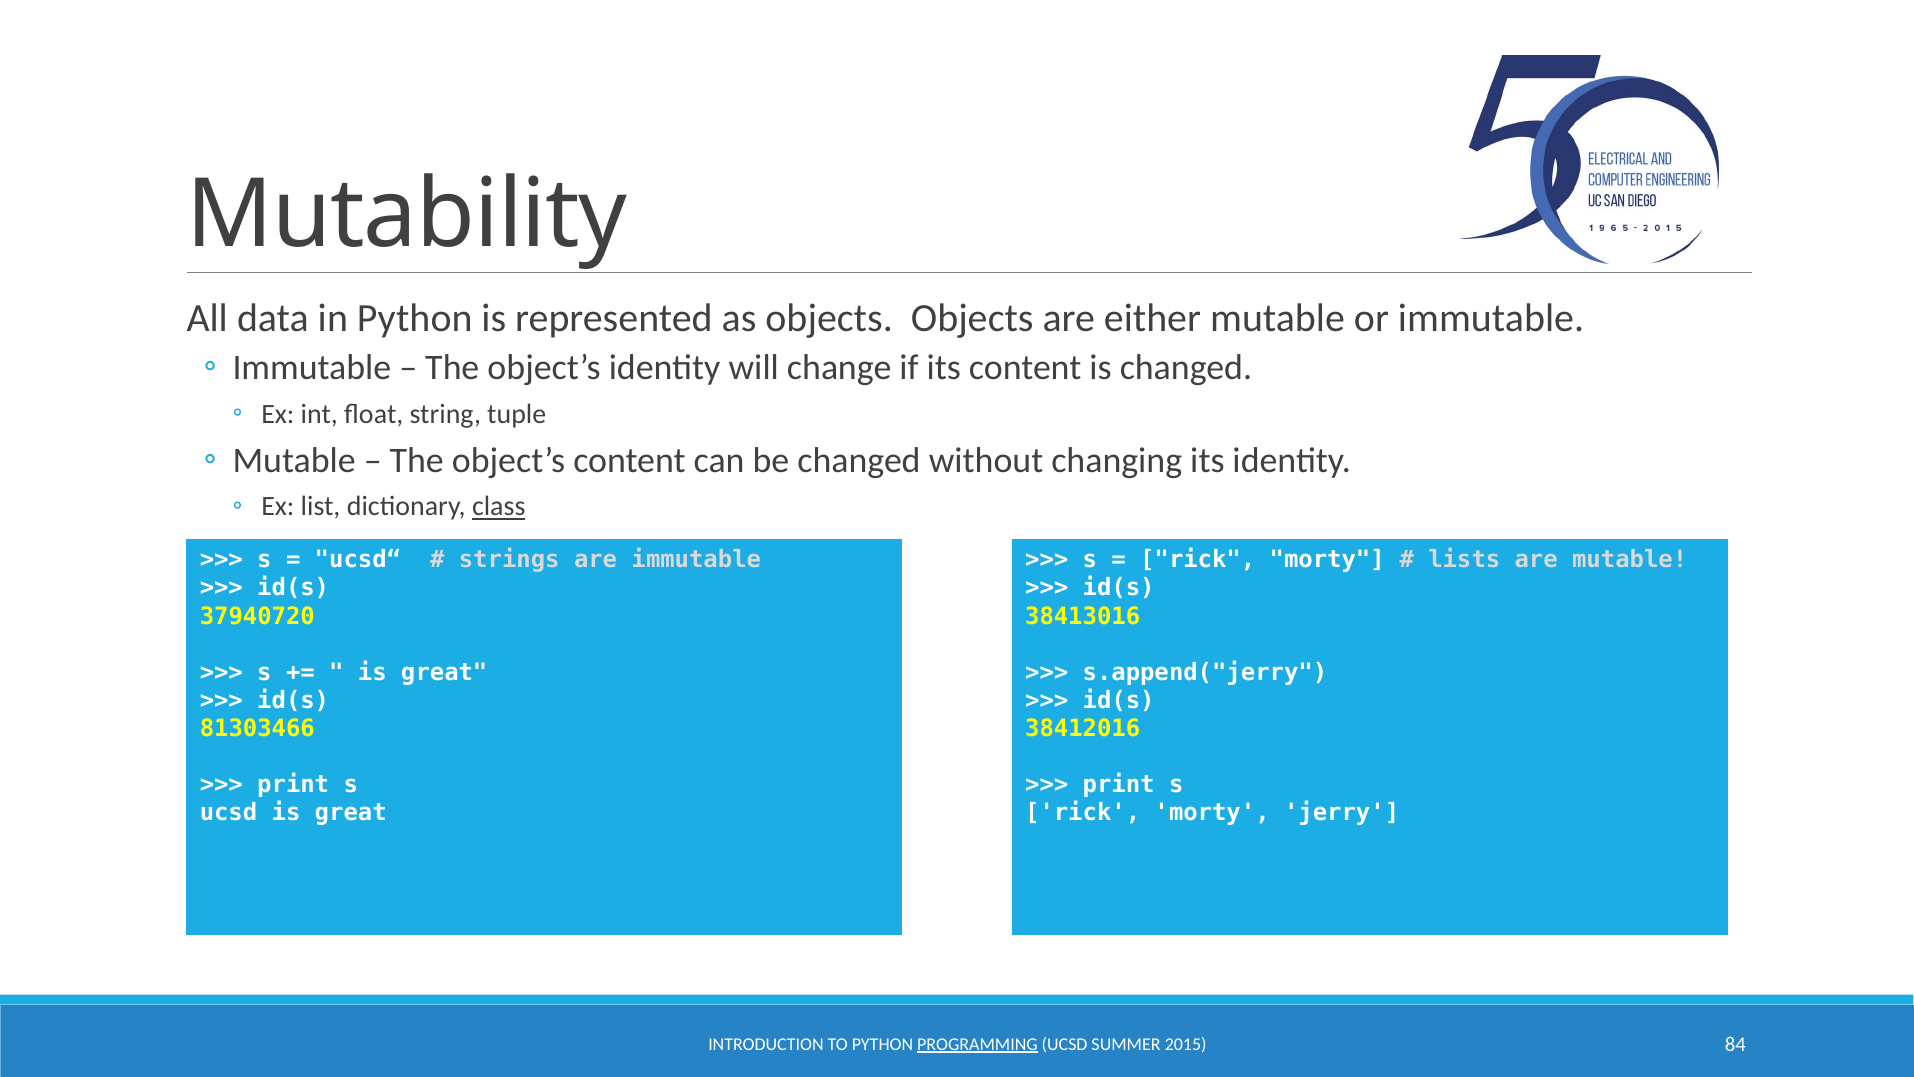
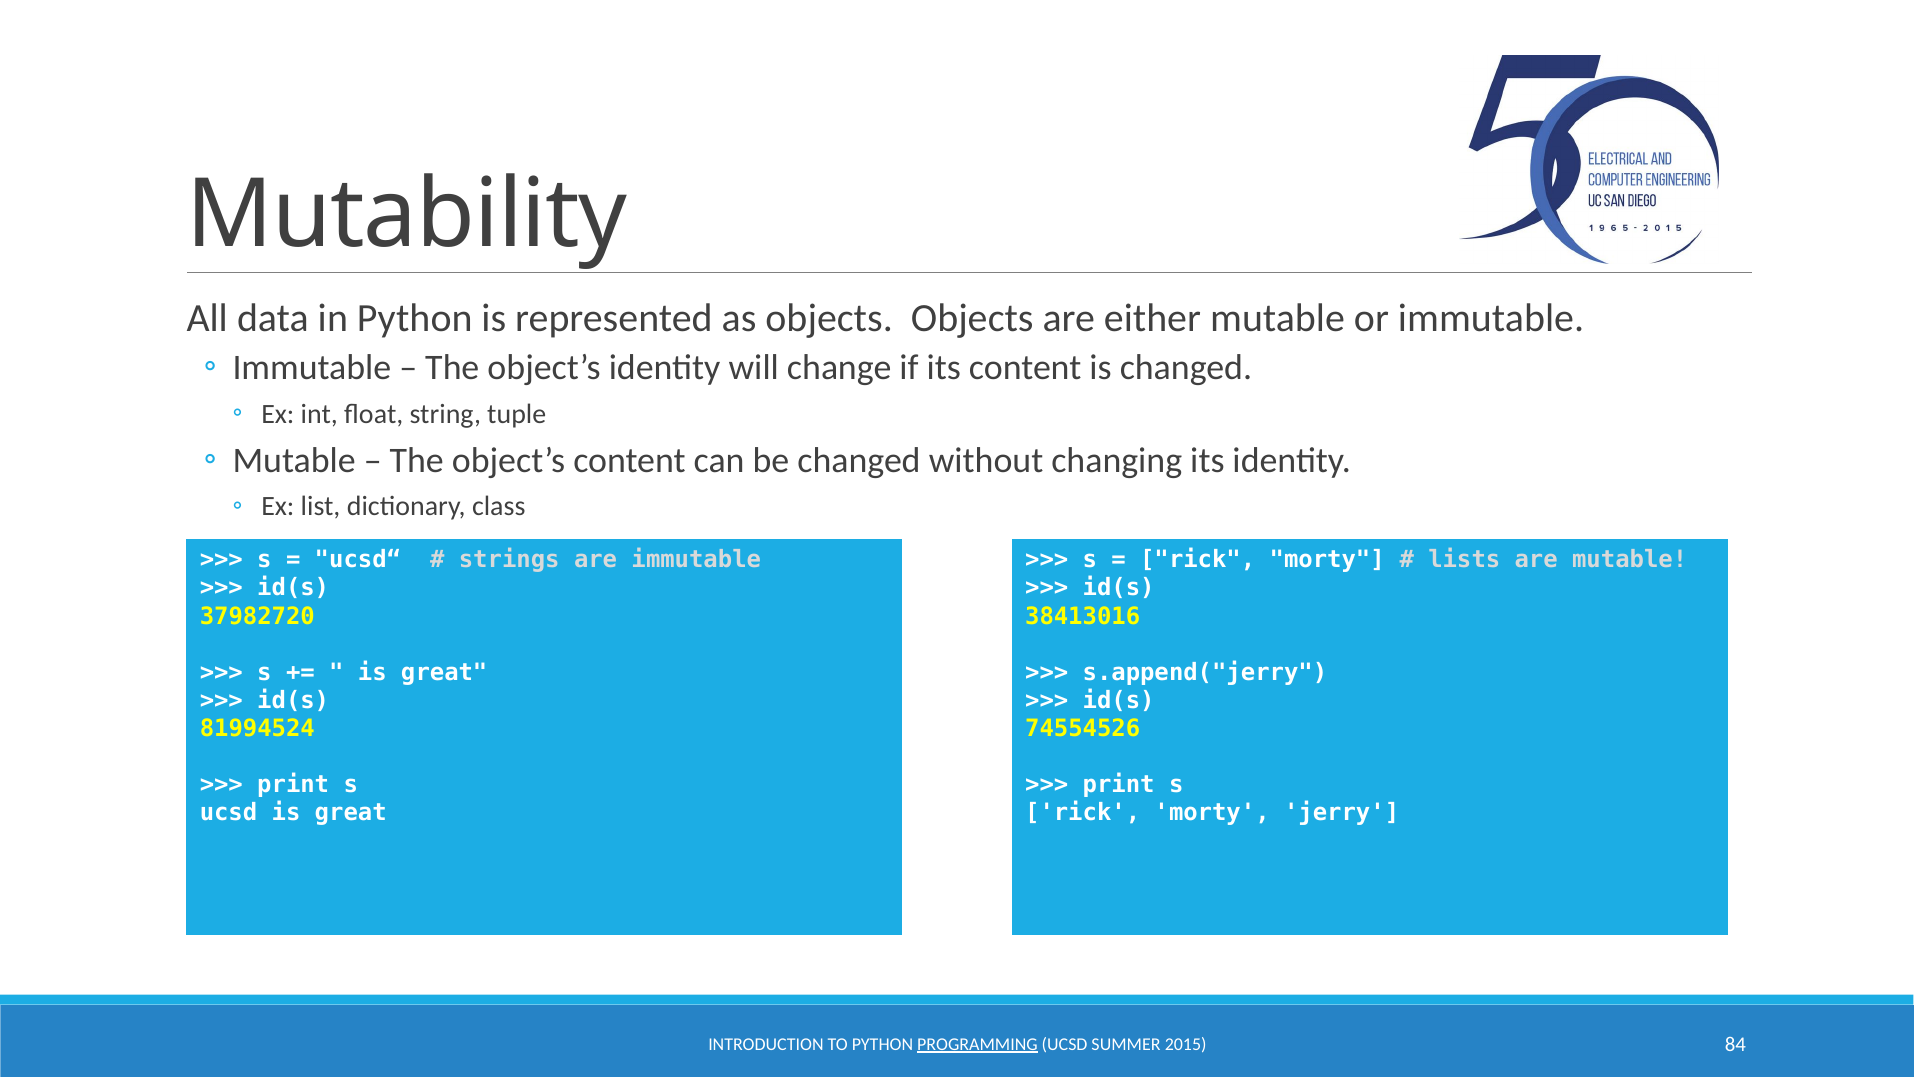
class underline: present -> none
37940720: 37940720 -> 37982720
81303466: 81303466 -> 81994524
38412016: 38412016 -> 74554526
